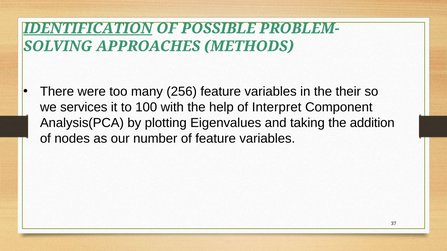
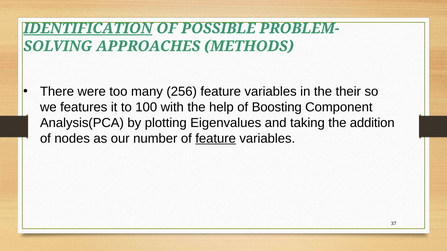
services: services -> features
Interpret: Interpret -> Boosting
feature at (216, 139) underline: none -> present
